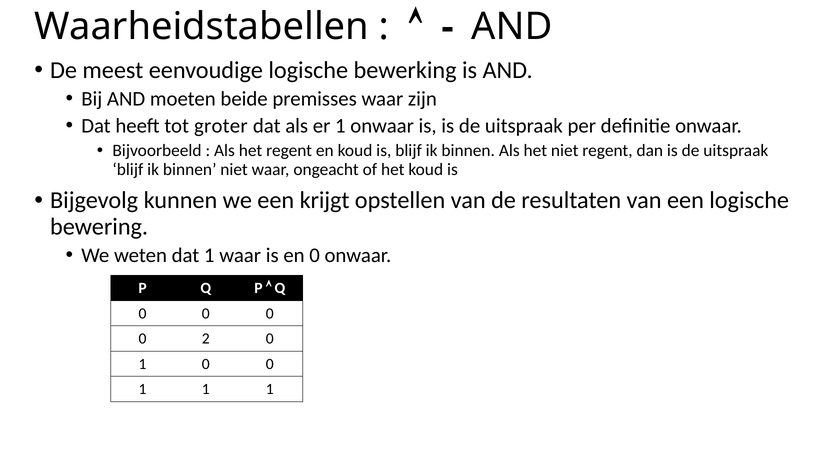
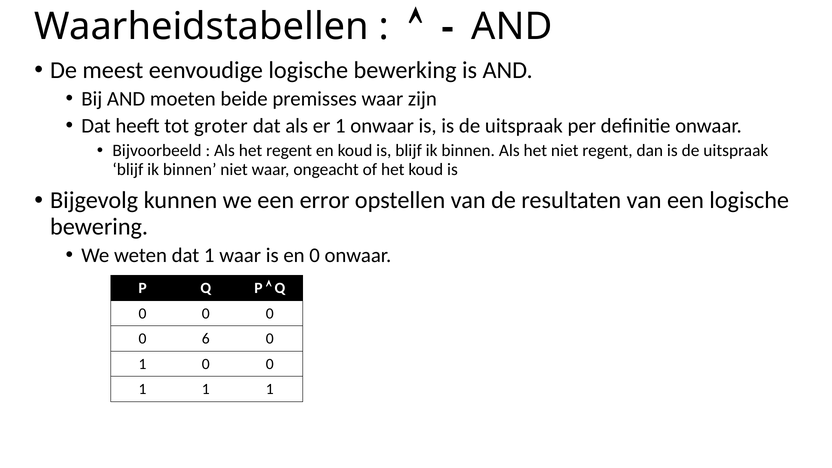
krijgt: krijgt -> error
2: 2 -> 6
